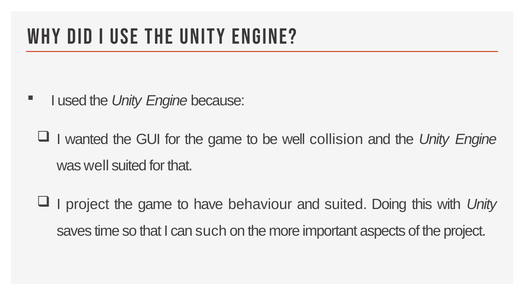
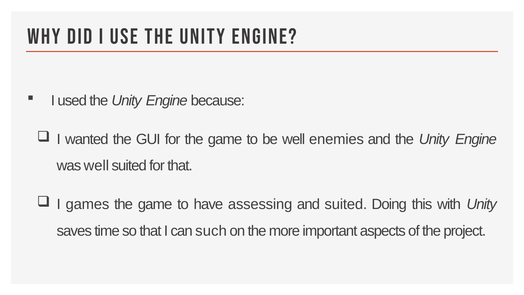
collision: collision -> enemies
I project: project -> games
behaviour: behaviour -> assessing
